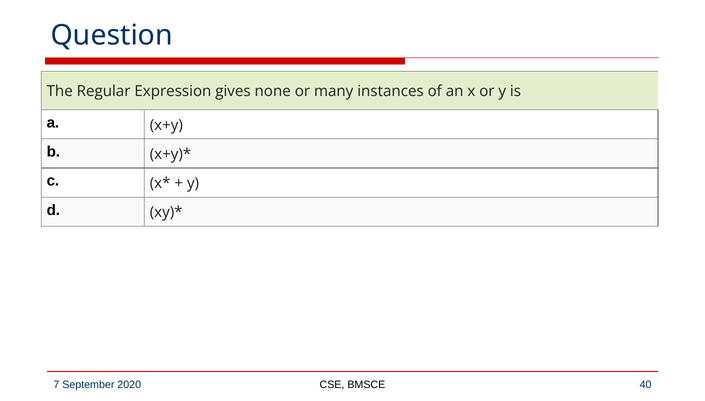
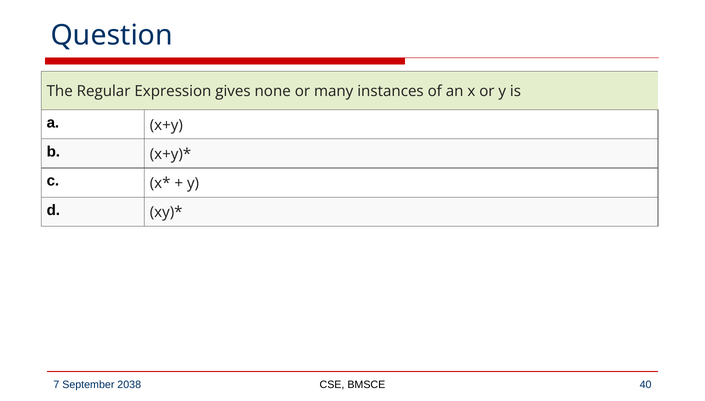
2020: 2020 -> 2038
